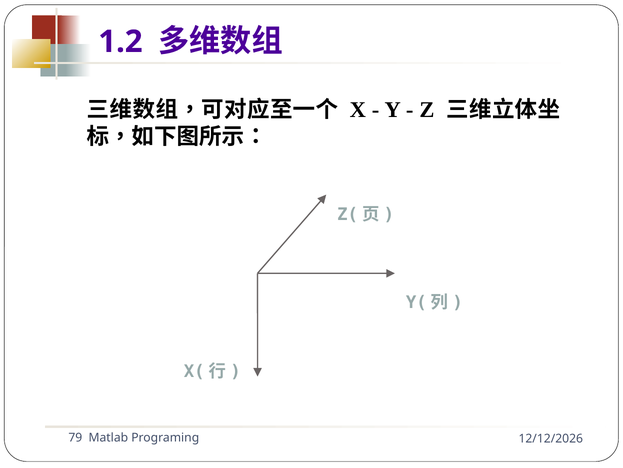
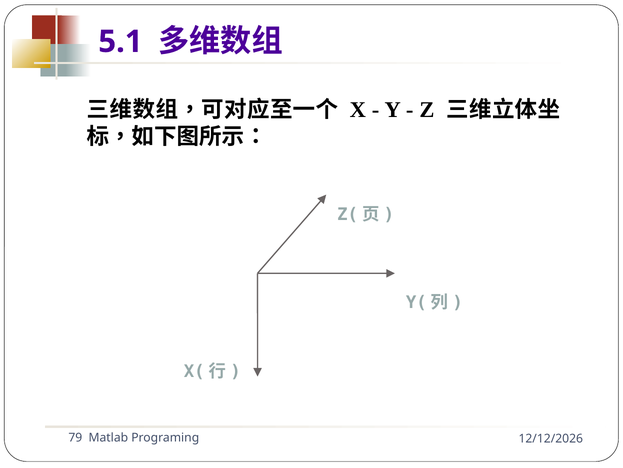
1.2: 1.2 -> 5.1
